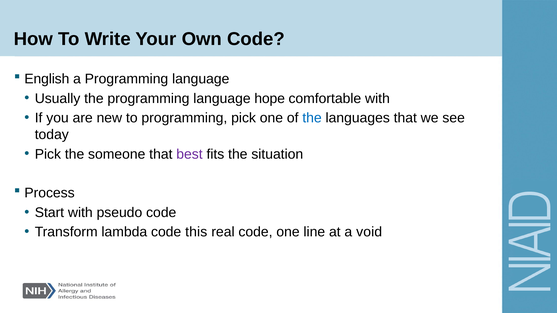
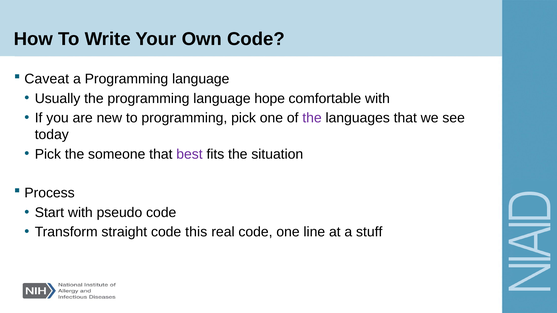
English: English -> Caveat
the at (312, 118) colour: blue -> purple
lambda: lambda -> straight
void: void -> stuff
